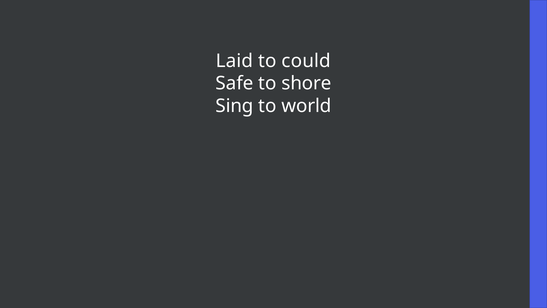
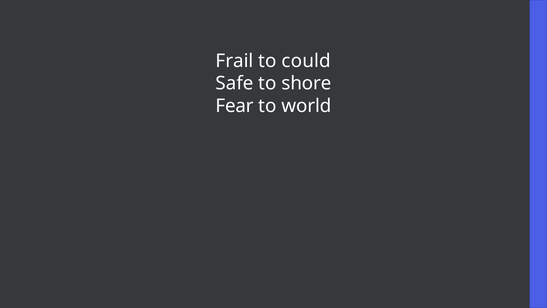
Laid: Laid -> Frail
Sing: Sing -> Fear
